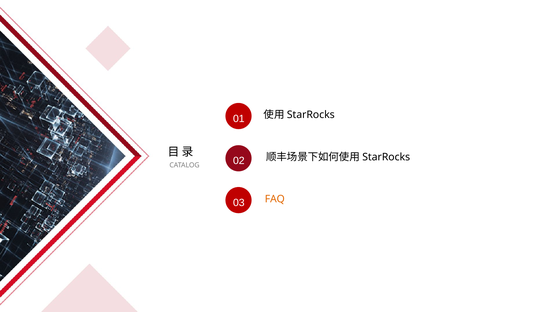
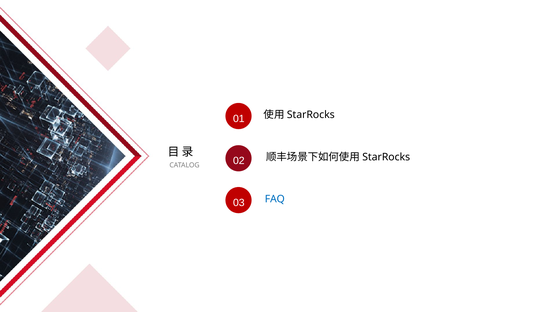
FAQ colour: orange -> blue
